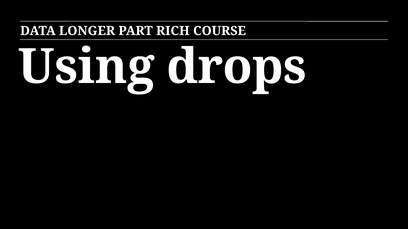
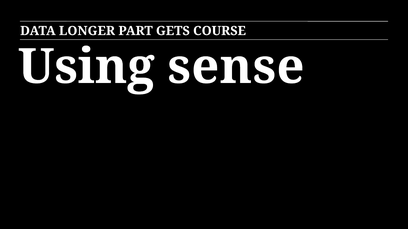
RICH: RICH -> GETS
drops: drops -> sense
